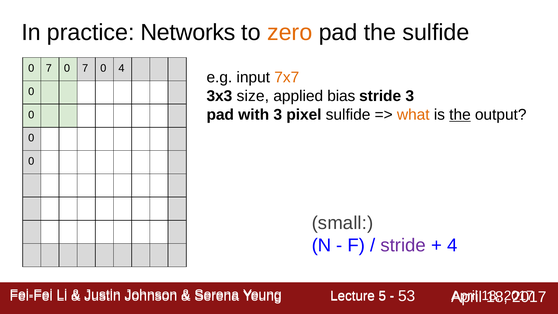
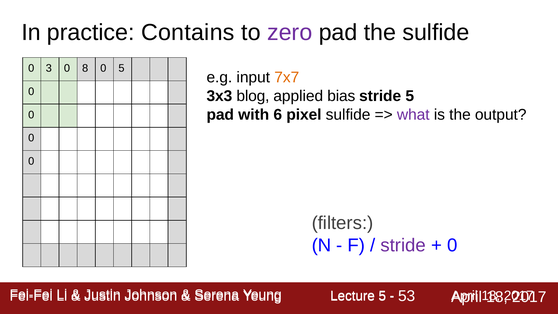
Networks: Networks -> Contains
zero colour: orange -> purple
7 at (49, 68): 7 -> 3
7 at (85, 68): 7 -> 8
0 4: 4 -> 5
size: size -> blog
stride 3: 3 -> 5
with 3: 3 -> 6
what colour: orange -> purple
the at (460, 115) underline: present -> none
small: small -> filters
4 at (452, 245): 4 -> 0
